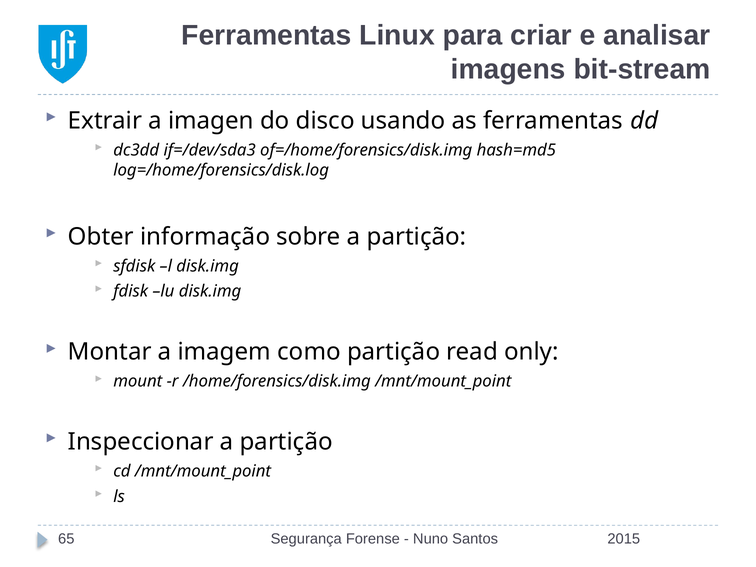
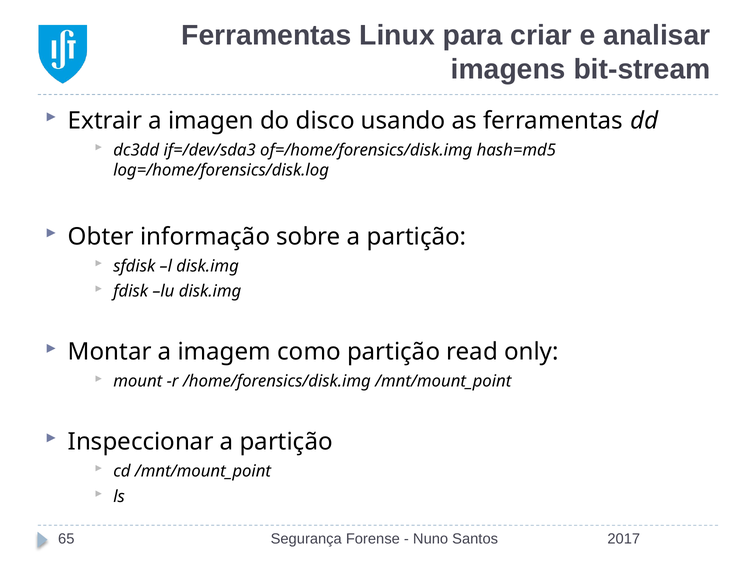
2015: 2015 -> 2017
